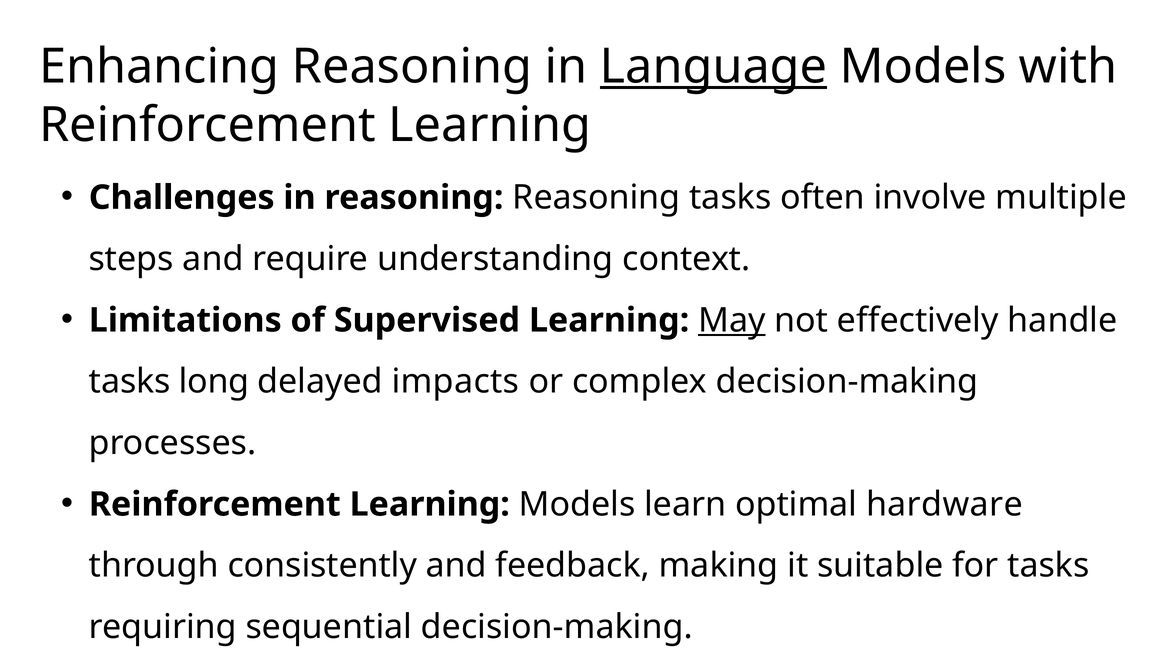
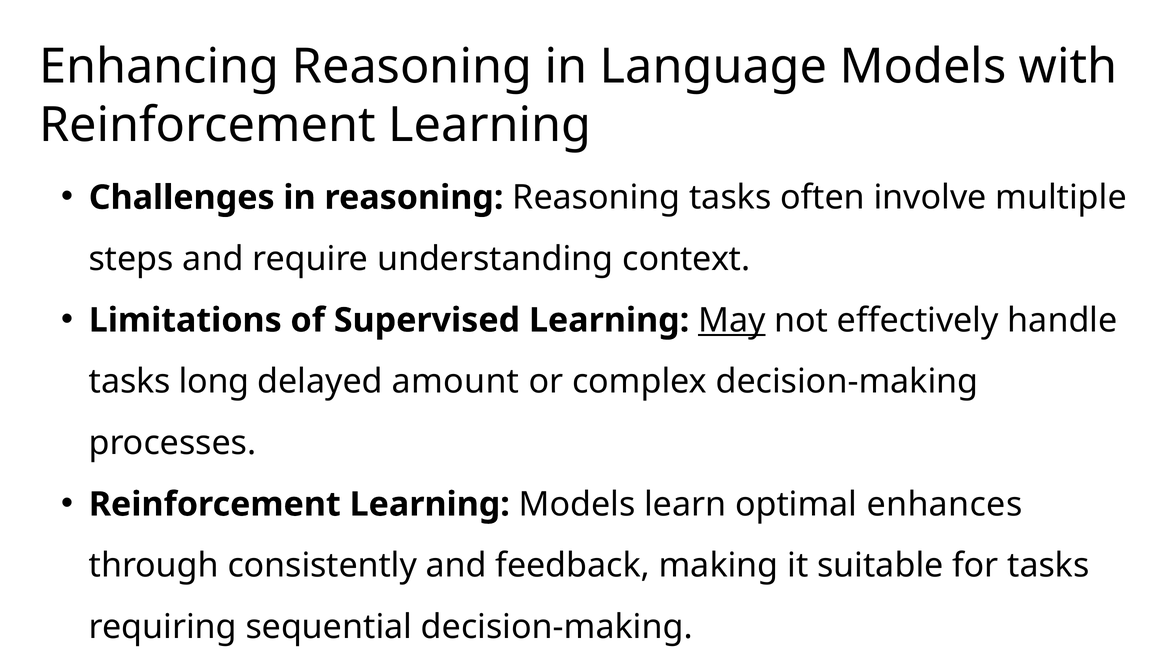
Language underline: present -> none
impacts: impacts -> amount
hardware: hardware -> enhances
